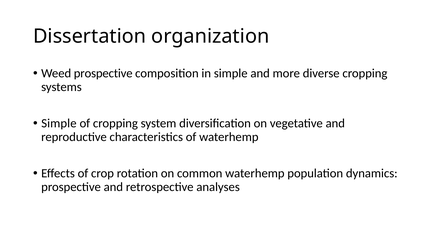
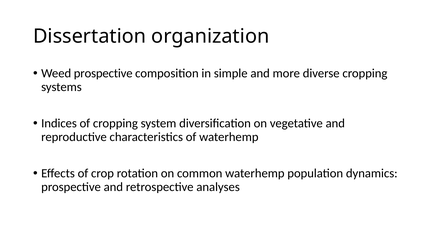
Simple at (59, 123): Simple -> Indices
